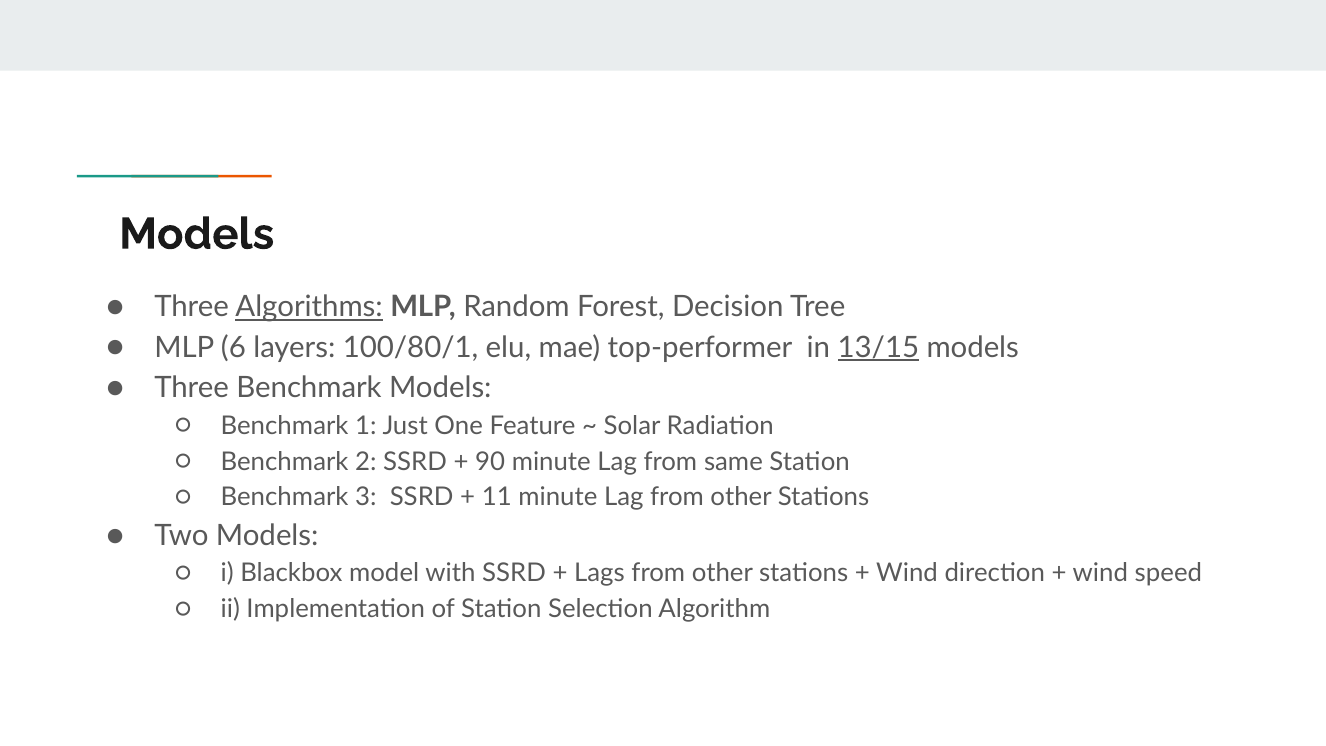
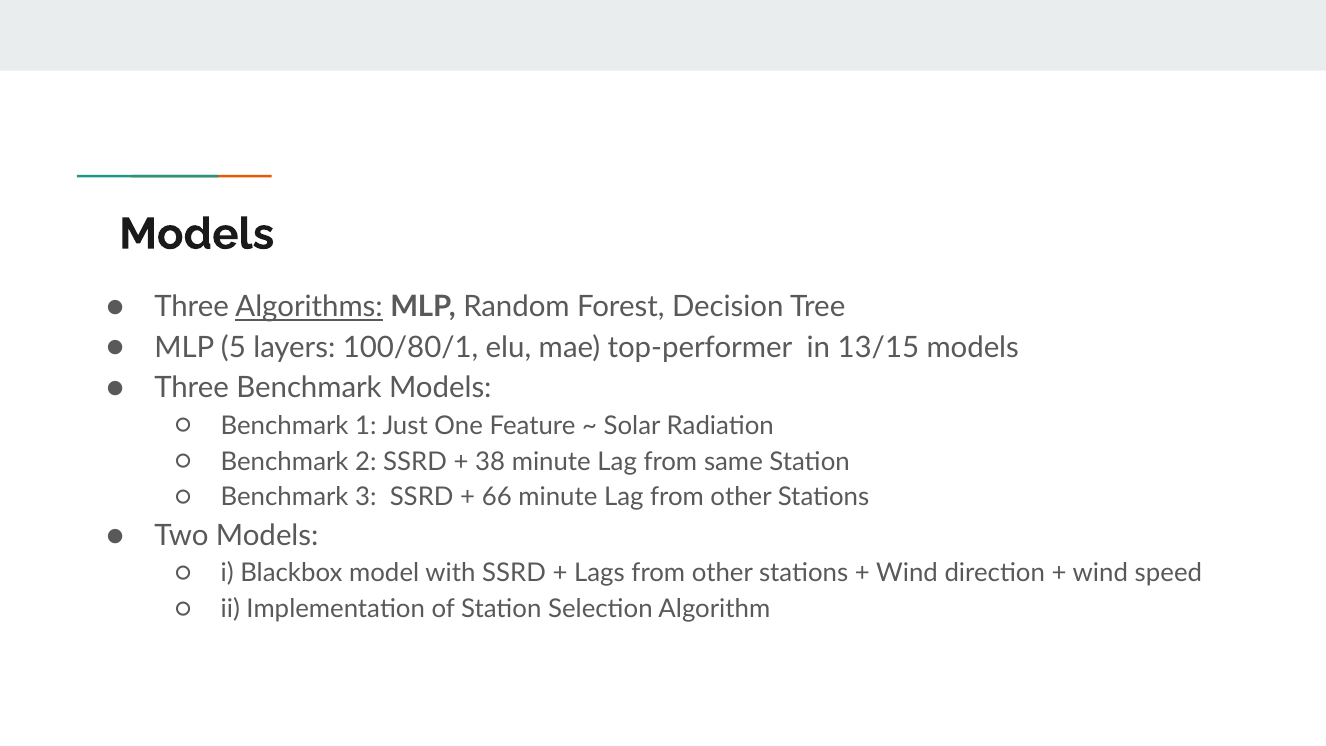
6: 6 -> 5
13/15 underline: present -> none
90: 90 -> 38
11: 11 -> 66
